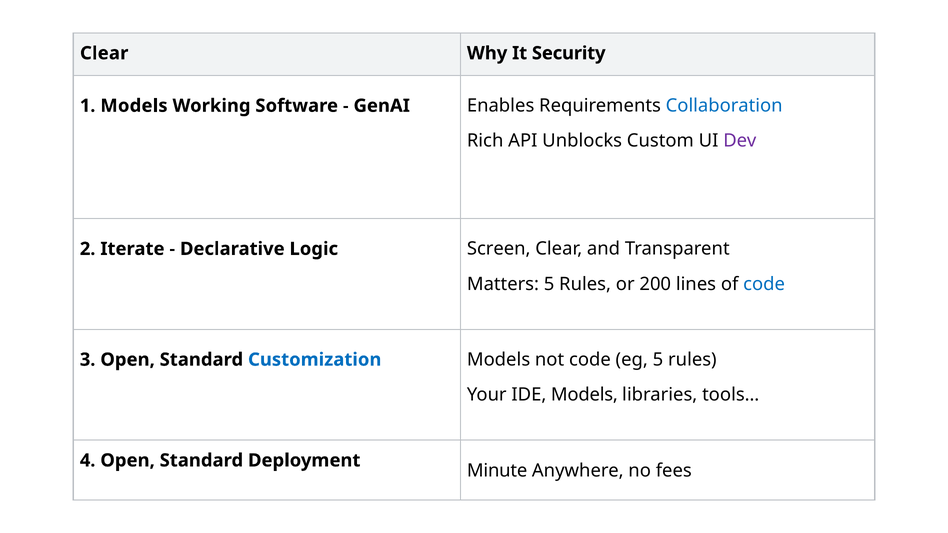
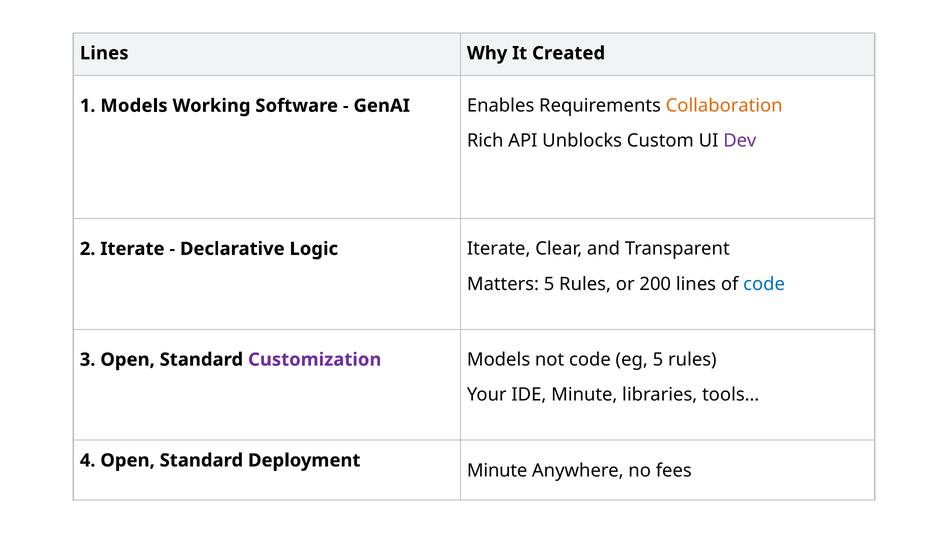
Clear at (104, 53): Clear -> Lines
Security: Security -> Created
Collaboration colour: blue -> orange
Logic Screen: Screen -> Iterate
Customization colour: blue -> purple
IDE Models: Models -> Minute
